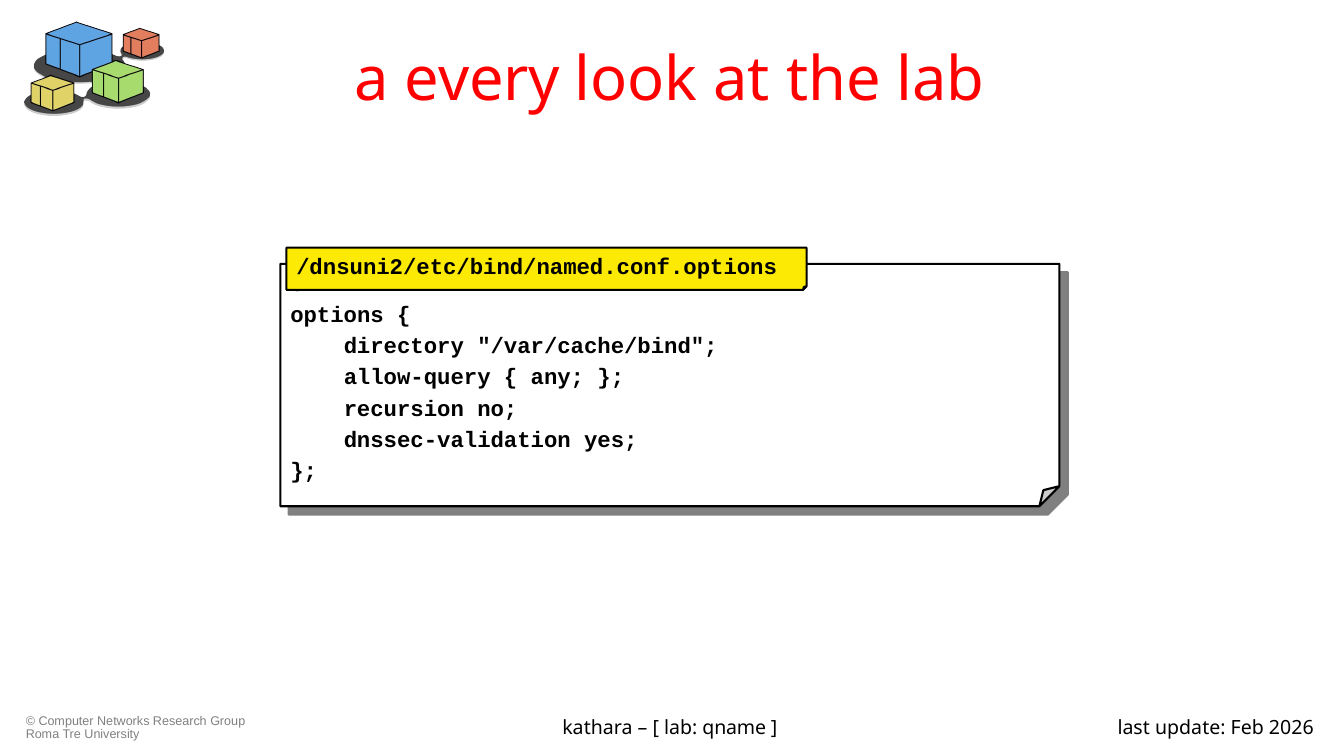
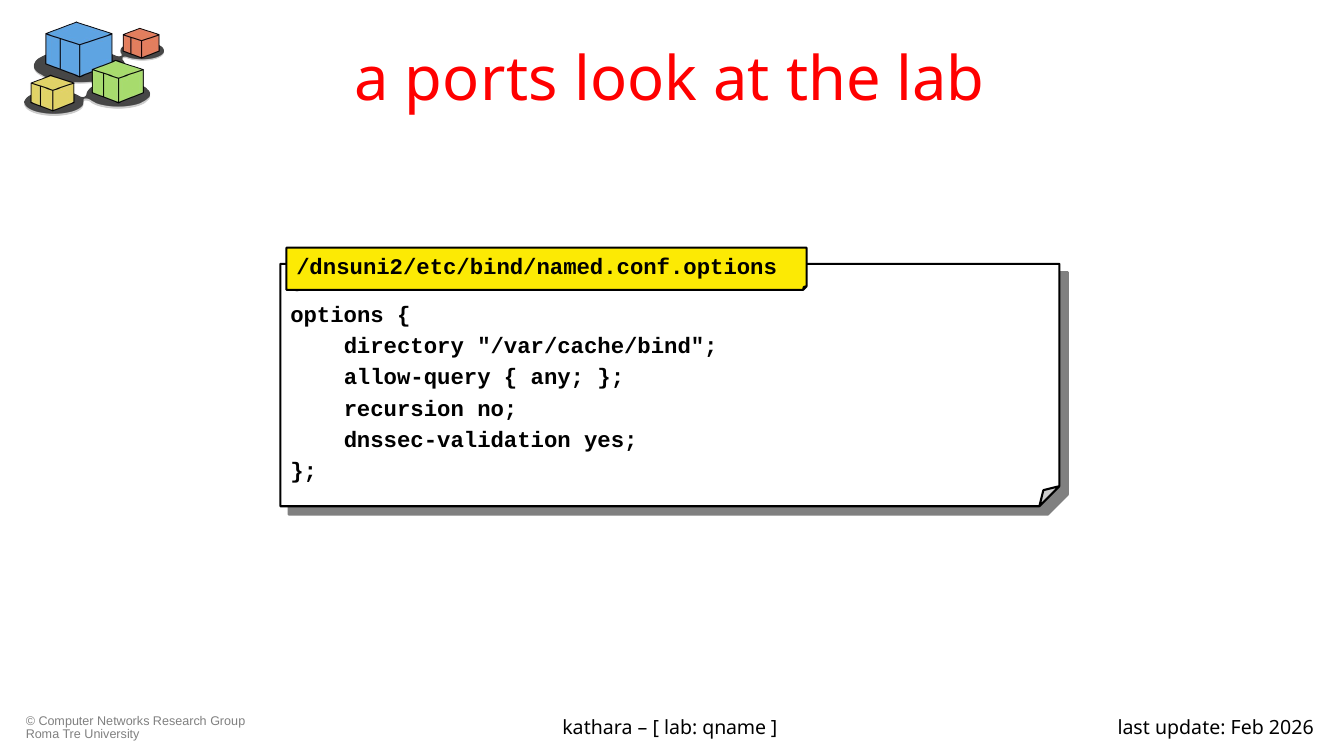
every: every -> ports
